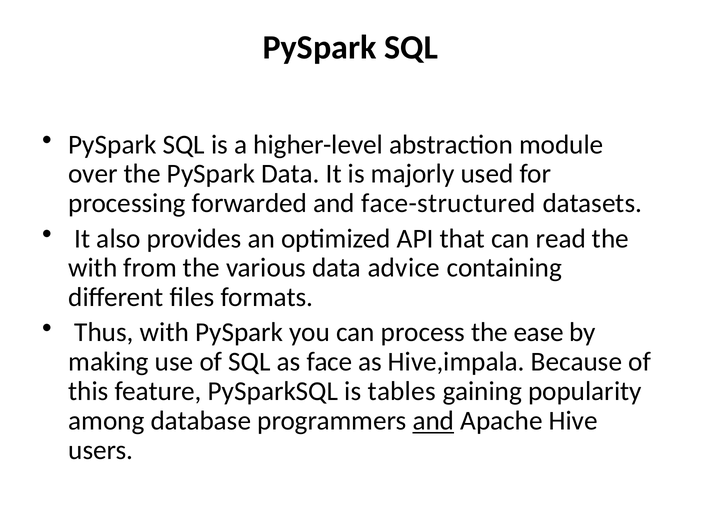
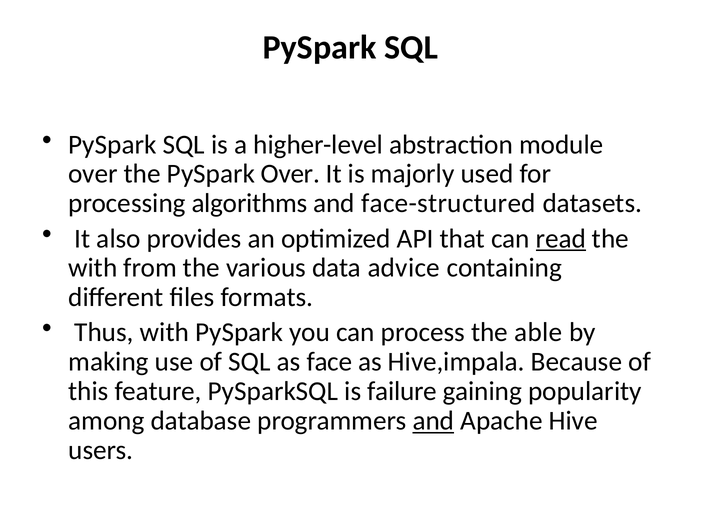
PySpark Data: Data -> Over
forwarded: forwarded -> algorithms
read underline: none -> present
ease: ease -> able
tables: tables -> failure
